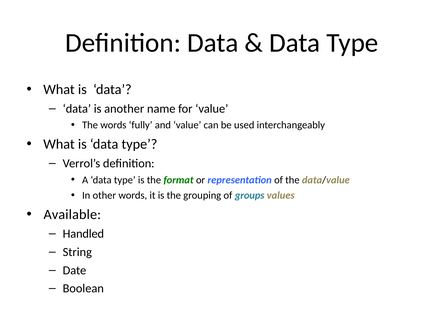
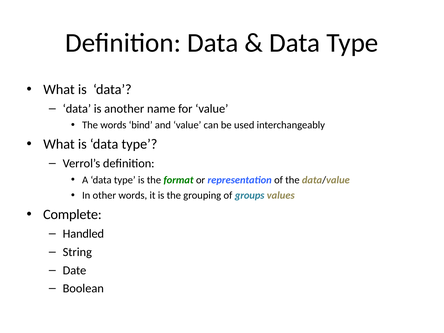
fully: fully -> bind
Available: Available -> Complete
